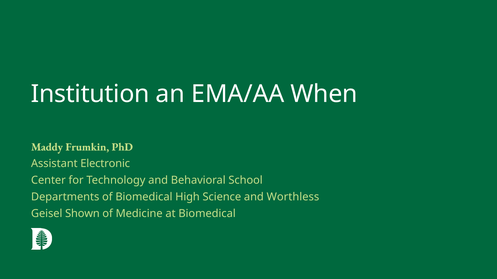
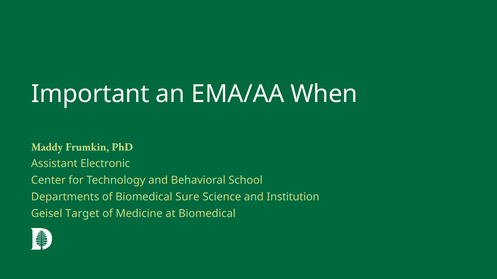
Institution: Institution -> Important
High: High -> Sure
Worthless: Worthless -> Institution
Shown: Shown -> Target
